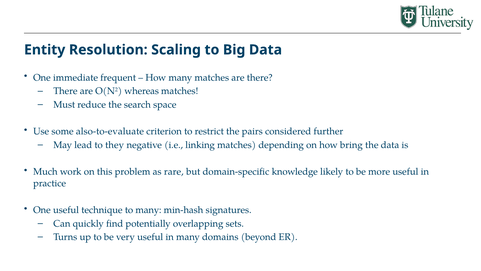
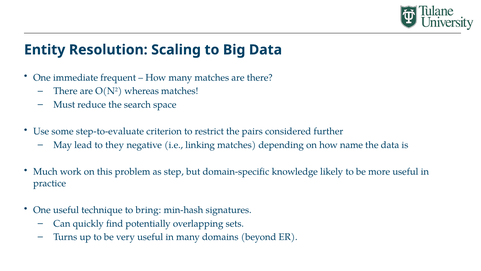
also-to-evaluate: also-to-evaluate -> step-to-evaluate
bring: bring -> name
rare: rare -> step
to many: many -> bring
